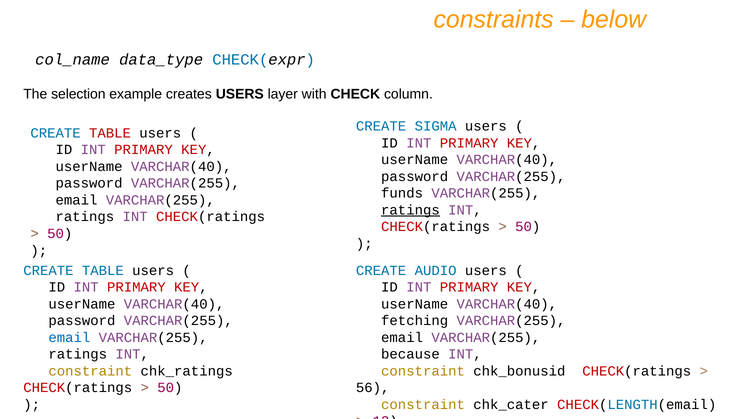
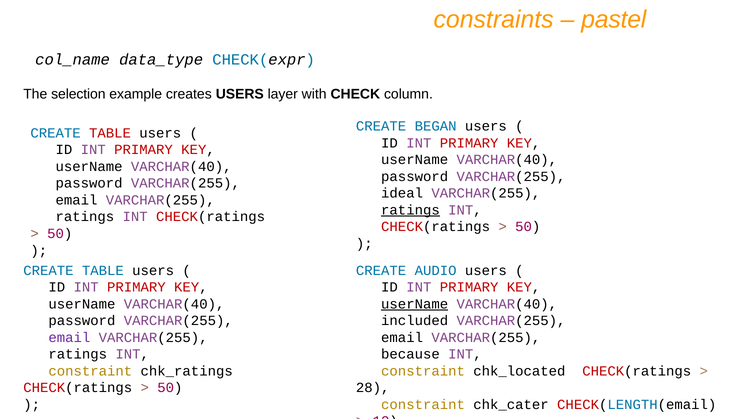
below: below -> pastel
SIGMA: SIGMA -> BEGAN
funds: funds -> ideal
userName at (415, 304) underline: none -> present
fetching: fetching -> included
email at (69, 338) colour: blue -> purple
chk_bonusid: chk_bonusid -> chk_located
56: 56 -> 28
